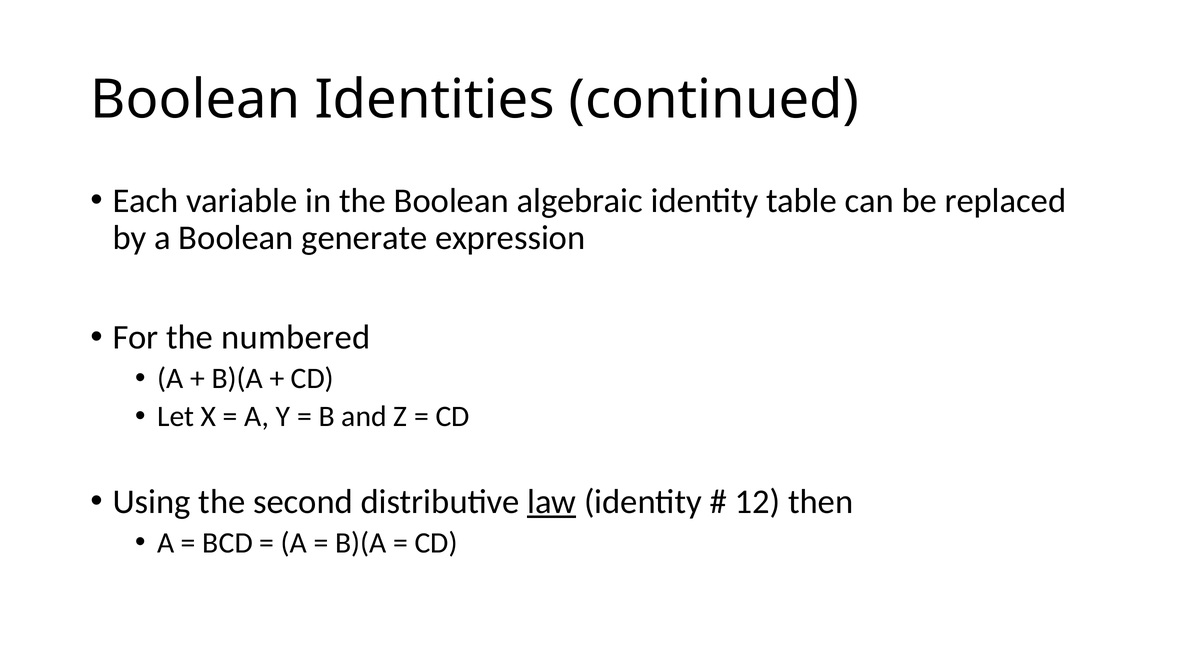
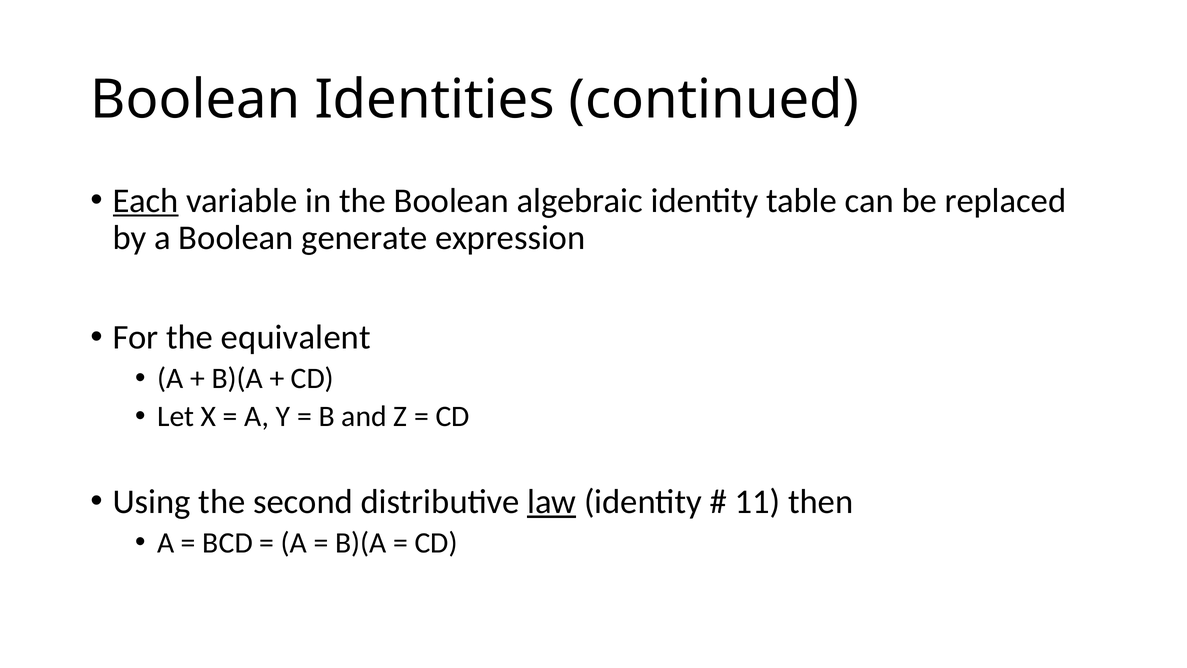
Each underline: none -> present
numbered: numbered -> equivalent
12: 12 -> 11
